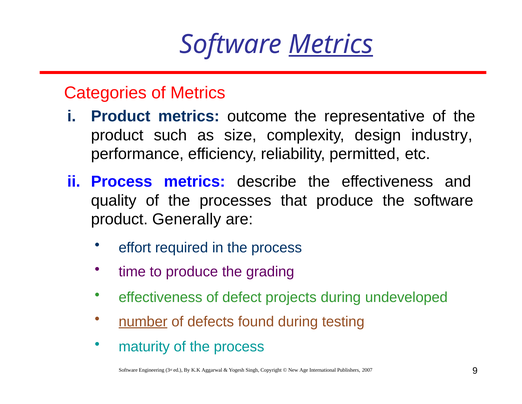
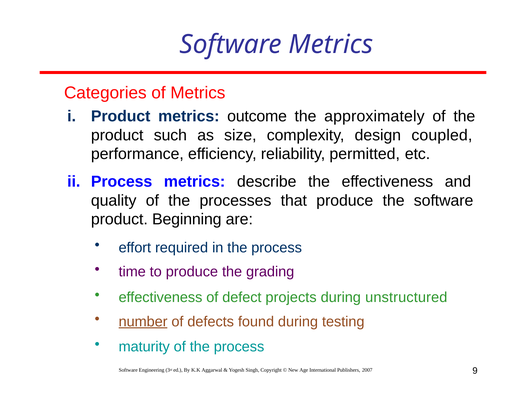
Metrics at (331, 44) underline: present -> none
representative: representative -> approximately
industry: industry -> coupled
Generally: Generally -> Beginning
undeveloped: undeveloped -> unstructured
